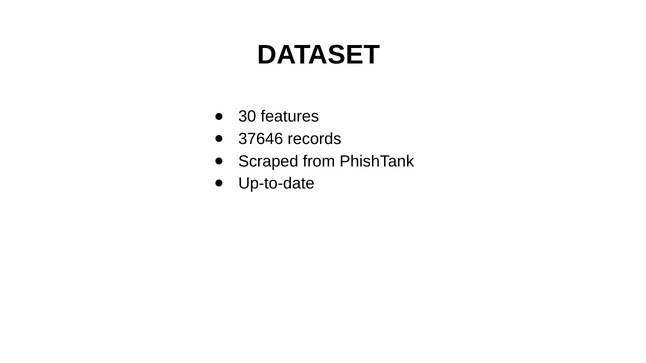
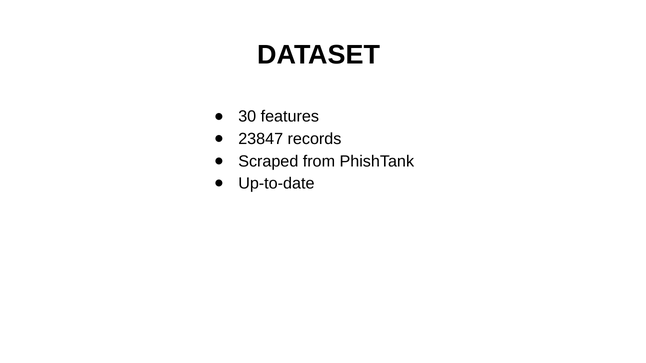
37646: 37646 -> 23847
